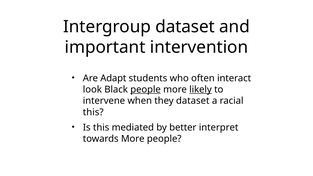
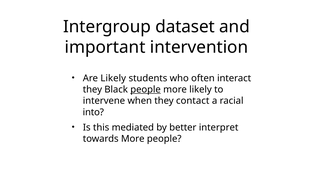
Are Adapt: Adapt -> Likely
look at (92, 90): look -> they
likely at (201, 90) underline: present -> none
they dataset: dataset -> contact
this at (93, 112): this -> into
